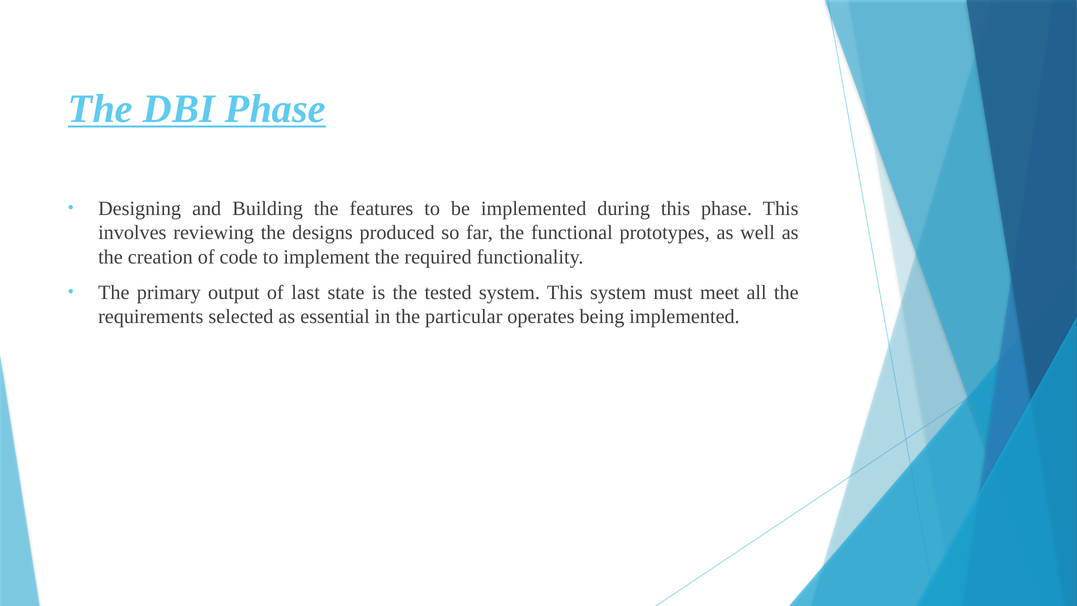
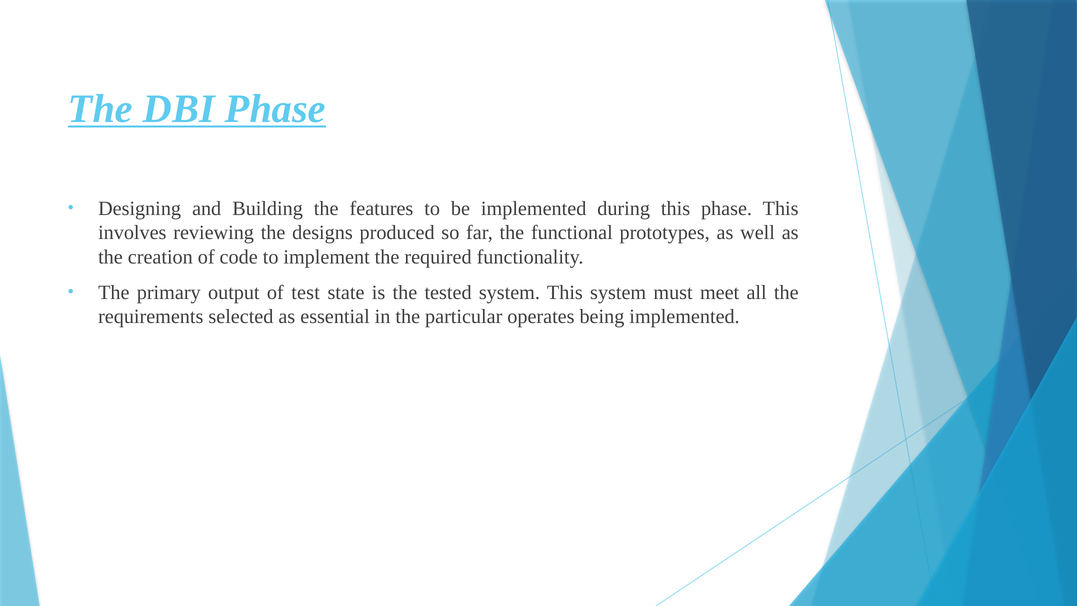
last: last -> test
